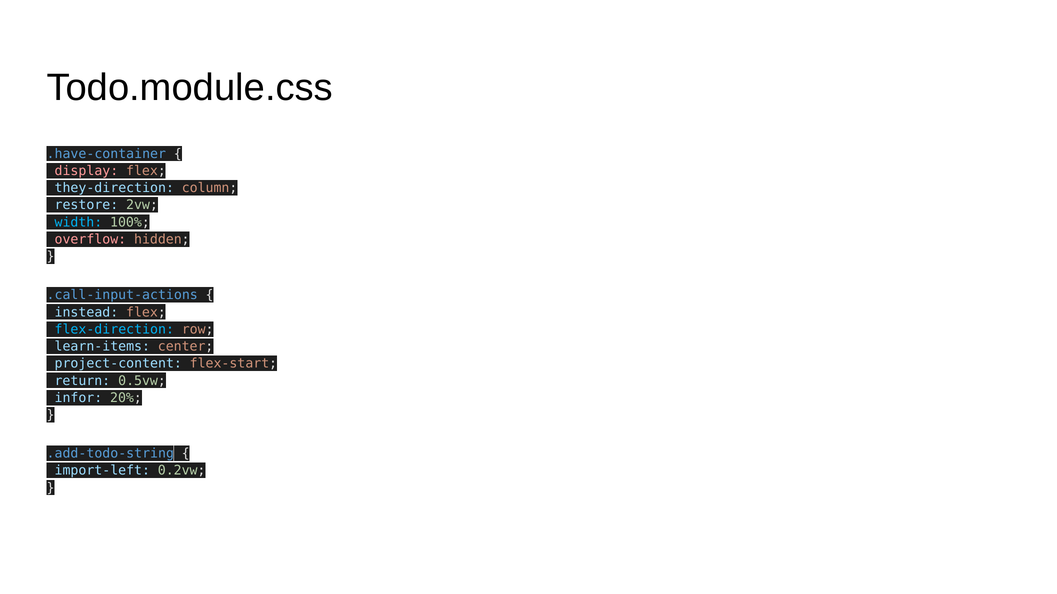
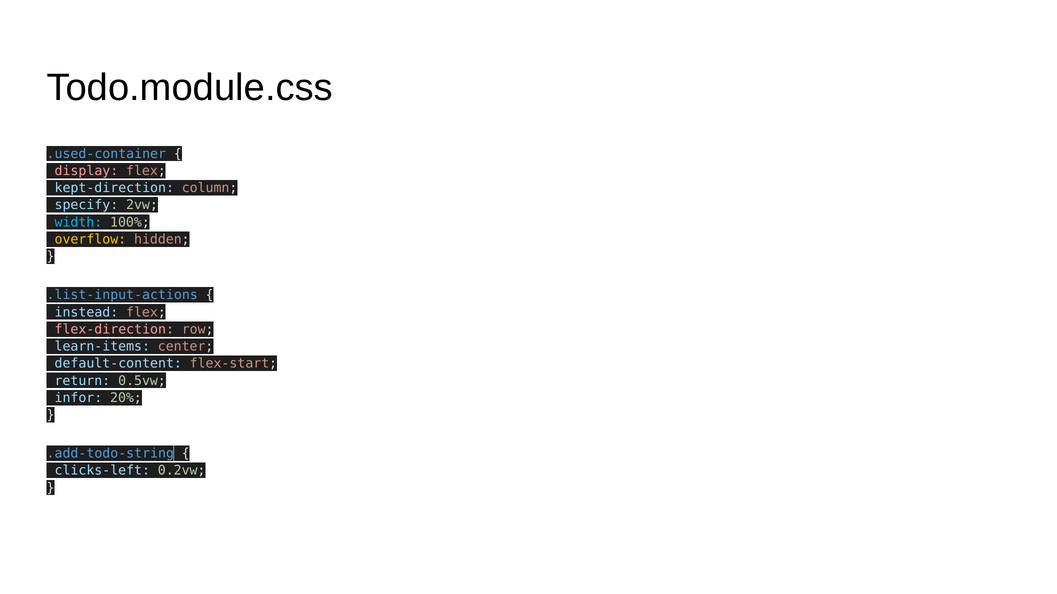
.have-container: .have-container -> .used-container
they-direction: they-direction -> kept-direction
restore: restore -> specify
overflow colour: pink -> yellow
.call-input-actions: .call-input-actions -> .list-input-actions
flex-direction colour: light blue -> pink
project-content: project-content -> default-content
import-left: import-left -> clicks-left
